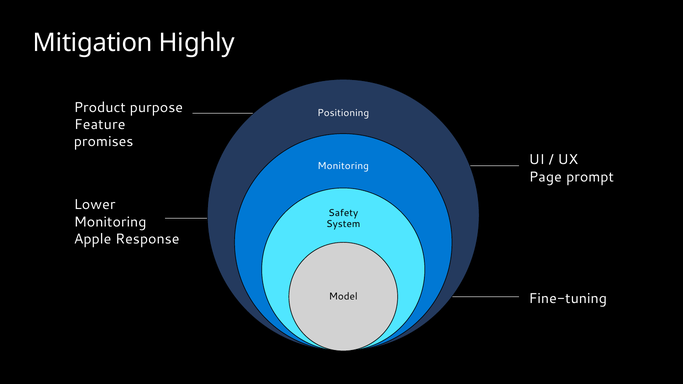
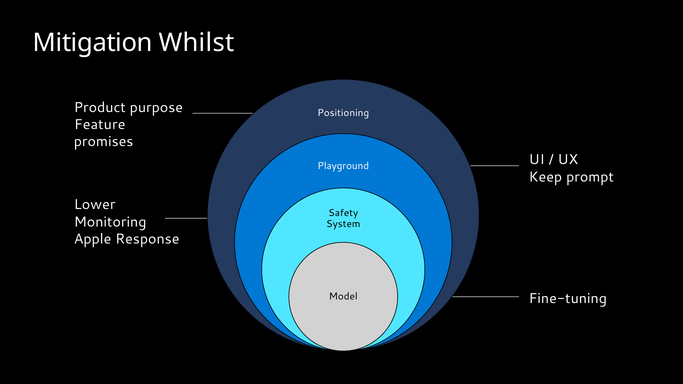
Highly: Highly -> Whilst
Monitoring at (343, 166): Monitoring -> Playground
Page: Page -> Keep
